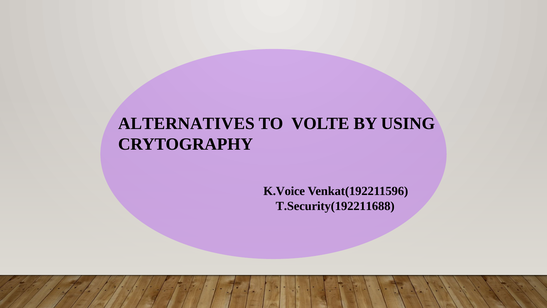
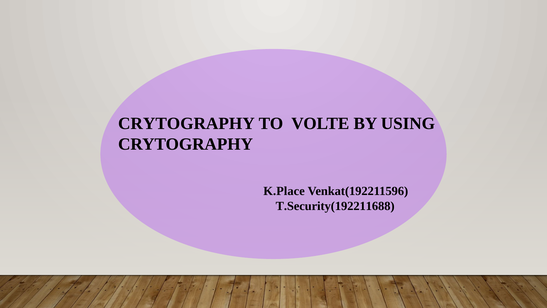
ALTERNATIVES at (186, 124): ALTERNATIVES -> CRYTOGRAPHY
K.Voice: K.Voice -> K.Place
